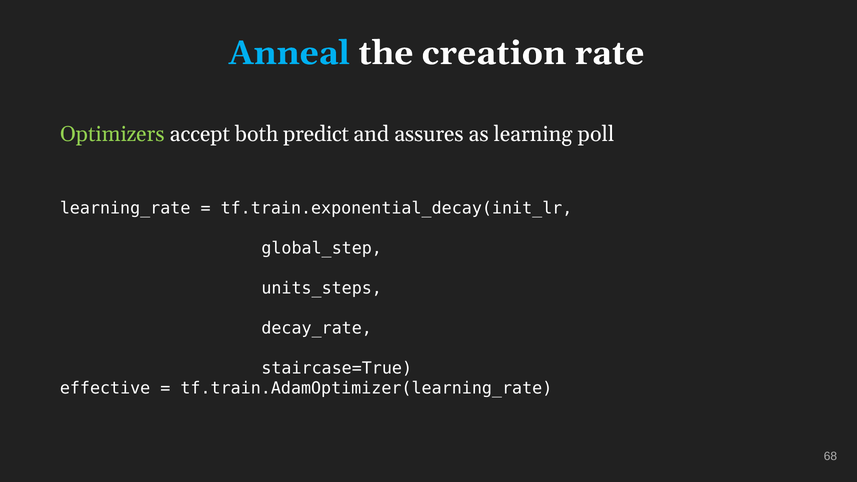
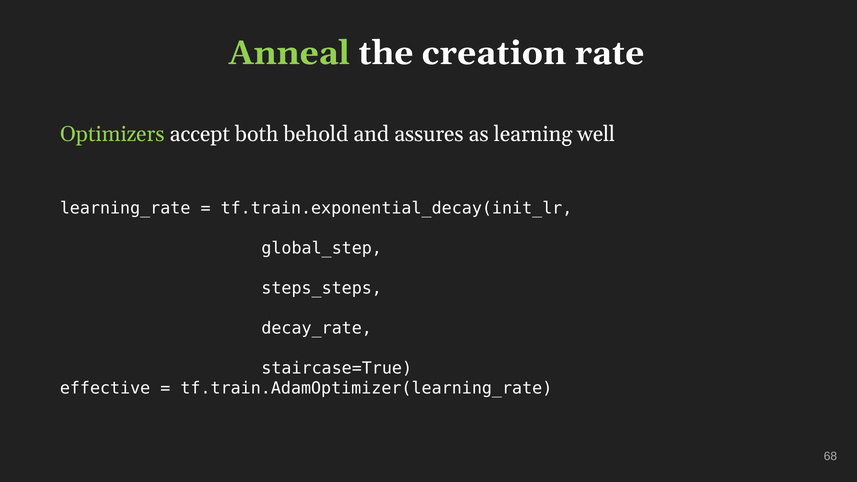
Anneal colour: light blue -> light green
predict: predict -> behold
poll: poll -> well
units_steps: units_steps -> steps_steps
